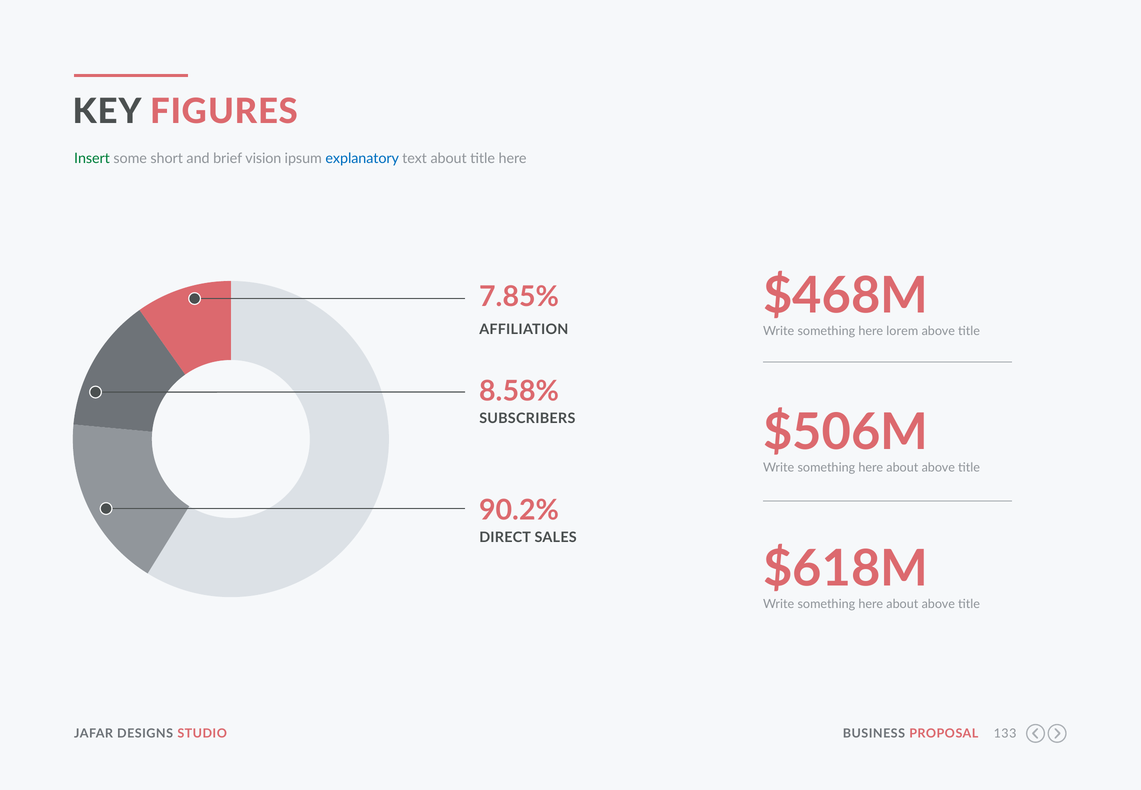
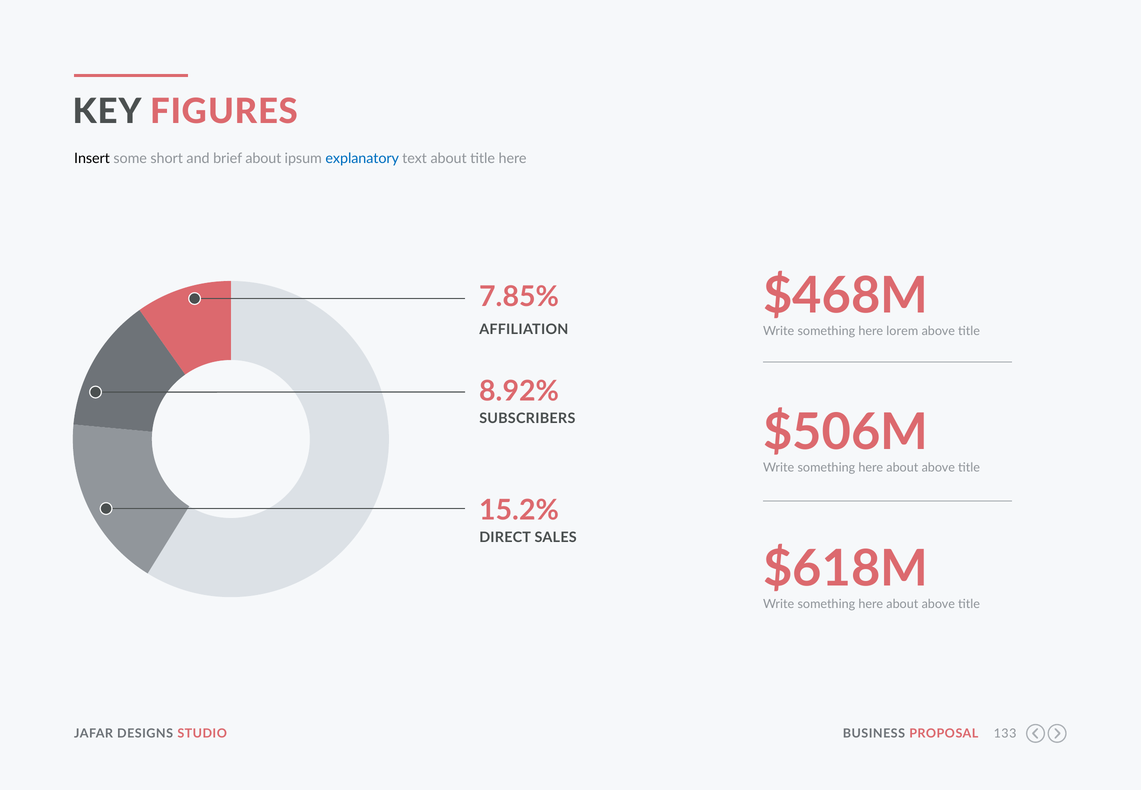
Insert colour: green -> black
brief vision: vision -> about
8.58%: 8.58% -> 8.92%
90.2%: 90.2% -> 15.2%
